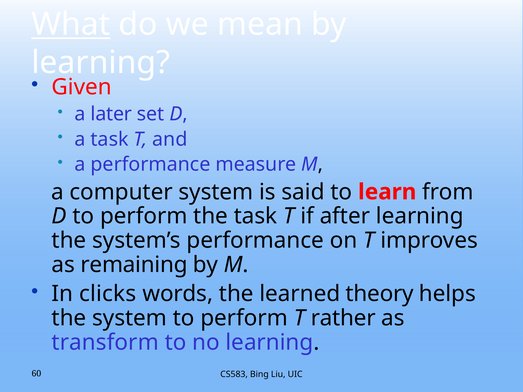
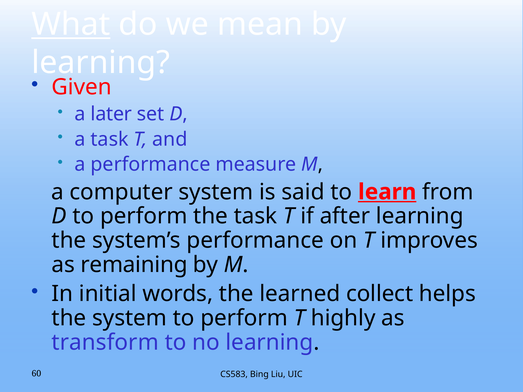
learn underline: none -> present
clicks: clicks -> initial
theory: theory -> collect
rather: rather -> highly
